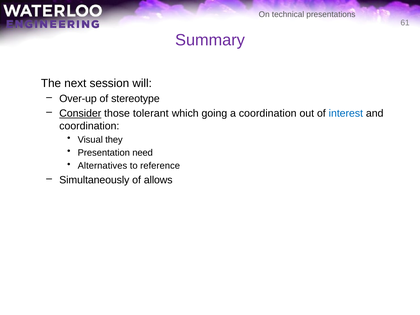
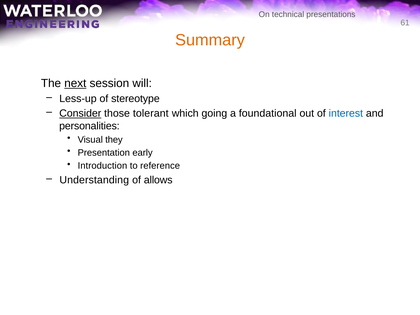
Summary colour: purple -> orange
next underline: none -> present
Over-up: Over-up -> Less-up
a coordination: coordination -> foundational
coordination at (89, 126): coordination -> personalities
need: need -> early
Alternatives: Alternatives -> Introduction
Simultaneously: Simultaneously -> Understanding
